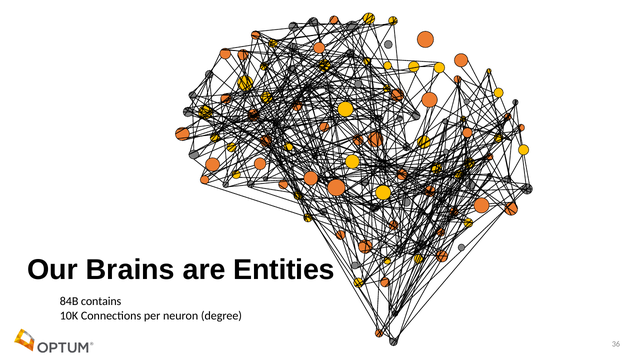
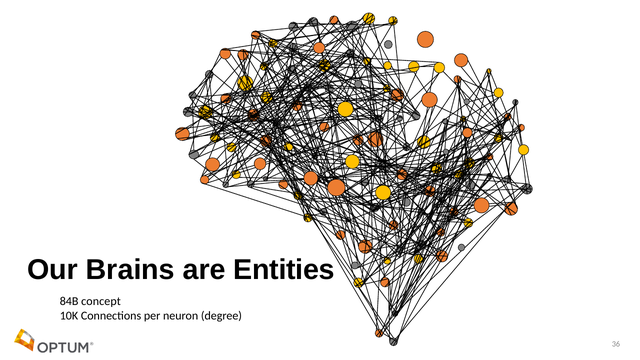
contains: contains -> concept
